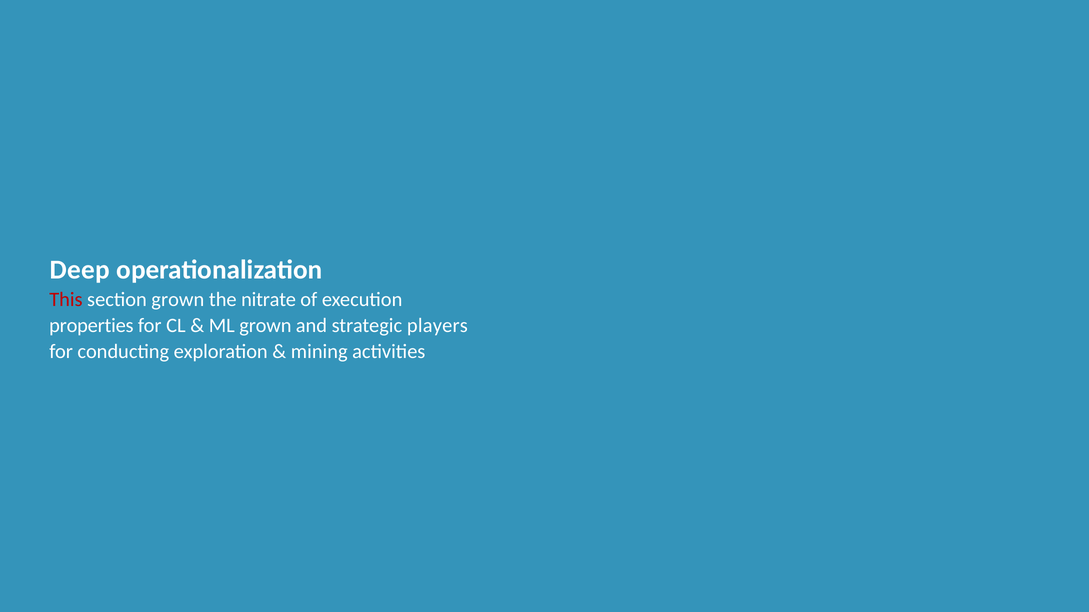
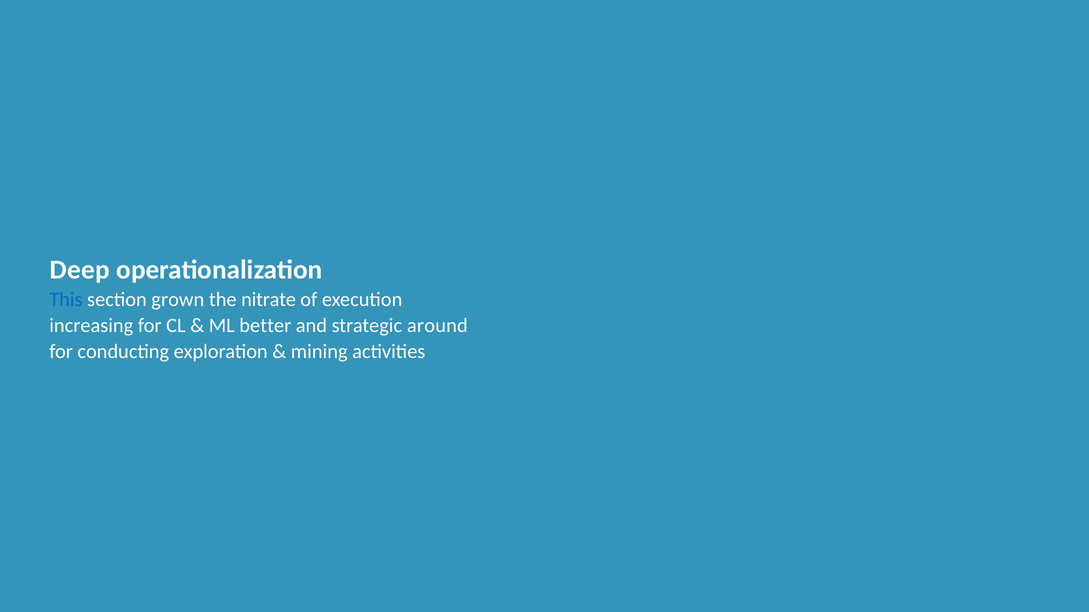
This colour: red -> blue
properties: properties -> increasing
ML grown: grown -> better
players: players -> around
